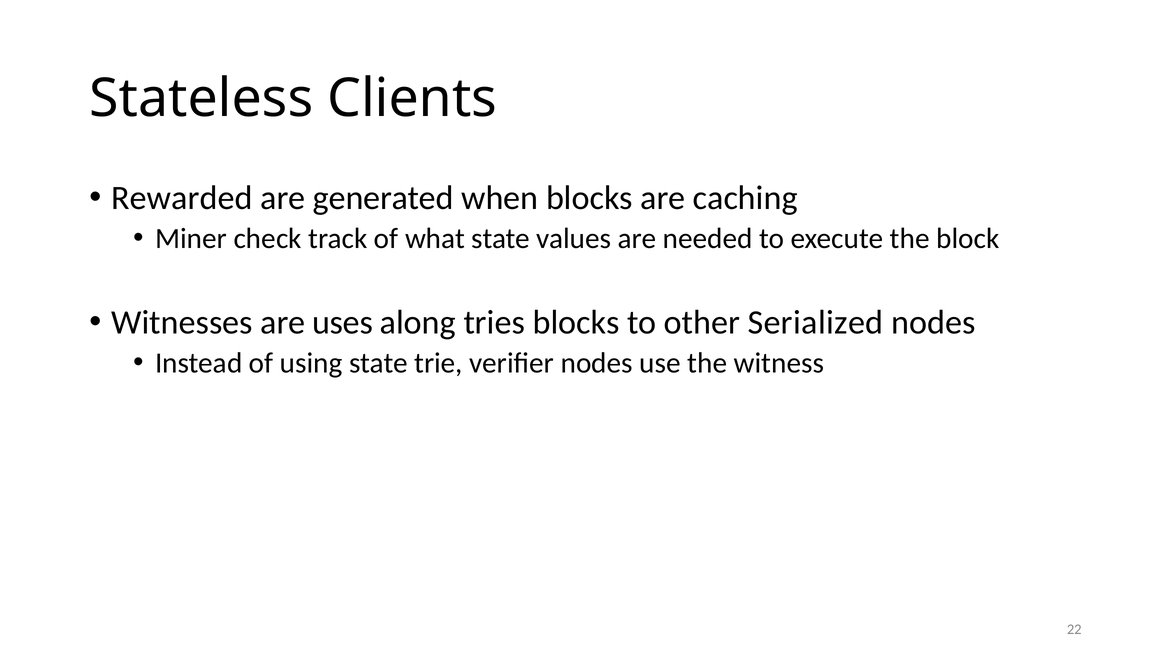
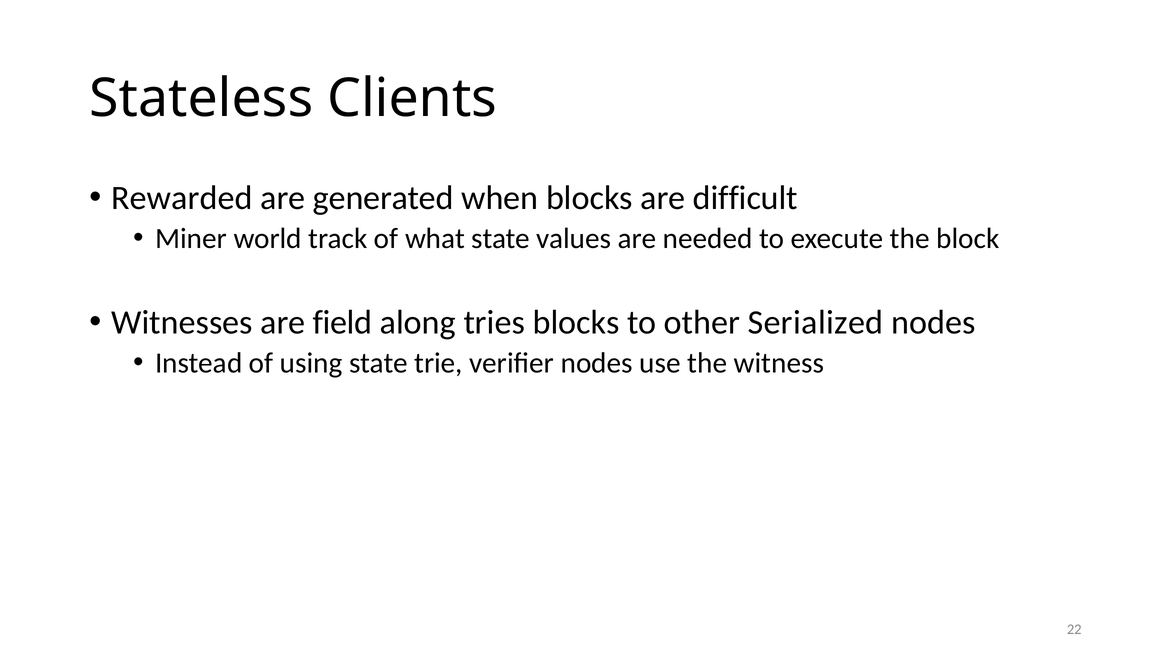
caching: caching -> difficult
check: check -> world
uses: uses -> field
